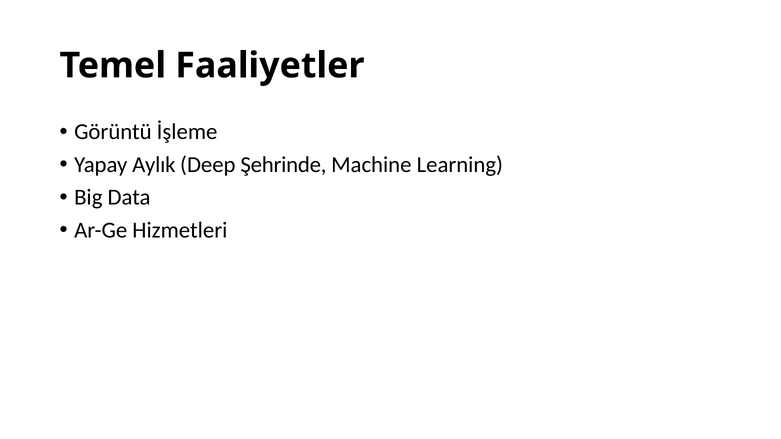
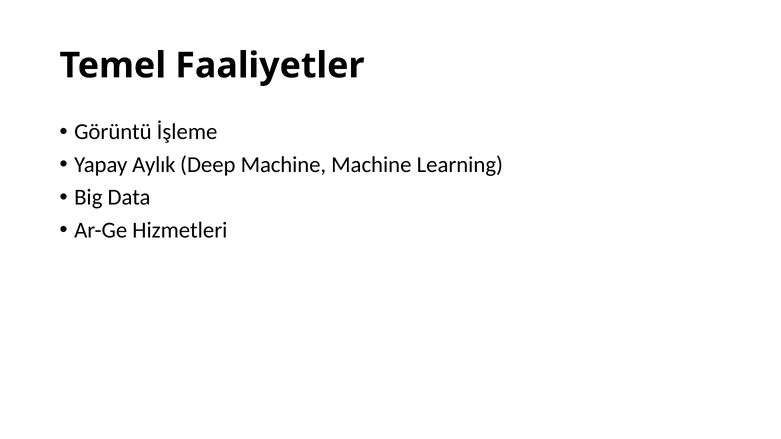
Deep Şehrinde: Şehrinde -> Machine
